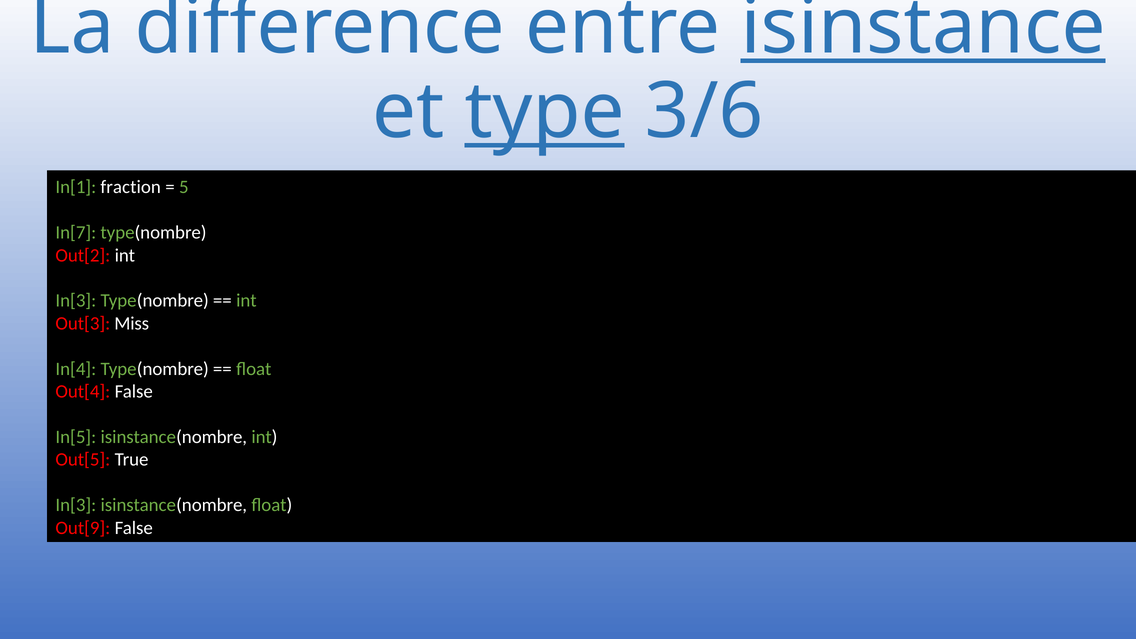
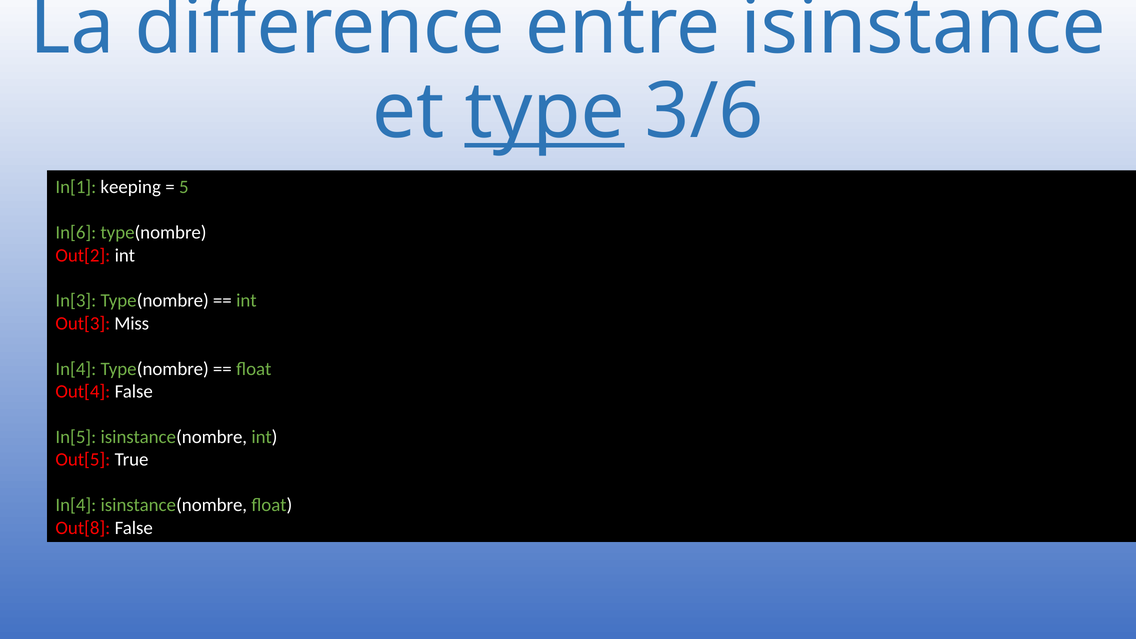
isinstance underline: present -> none
fraction: fraction -> keeping
In[7: In[7 -> In[6
In[3 at (76, 505): In[3 -> In[4
Out[9: Out[9 -> Out[8
